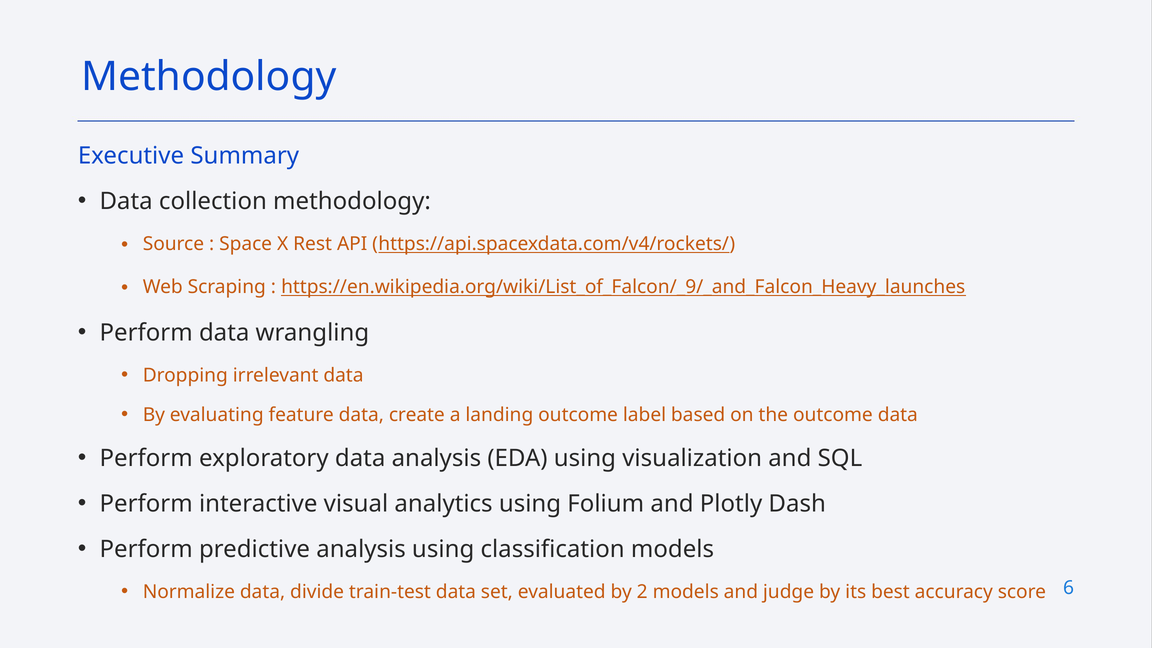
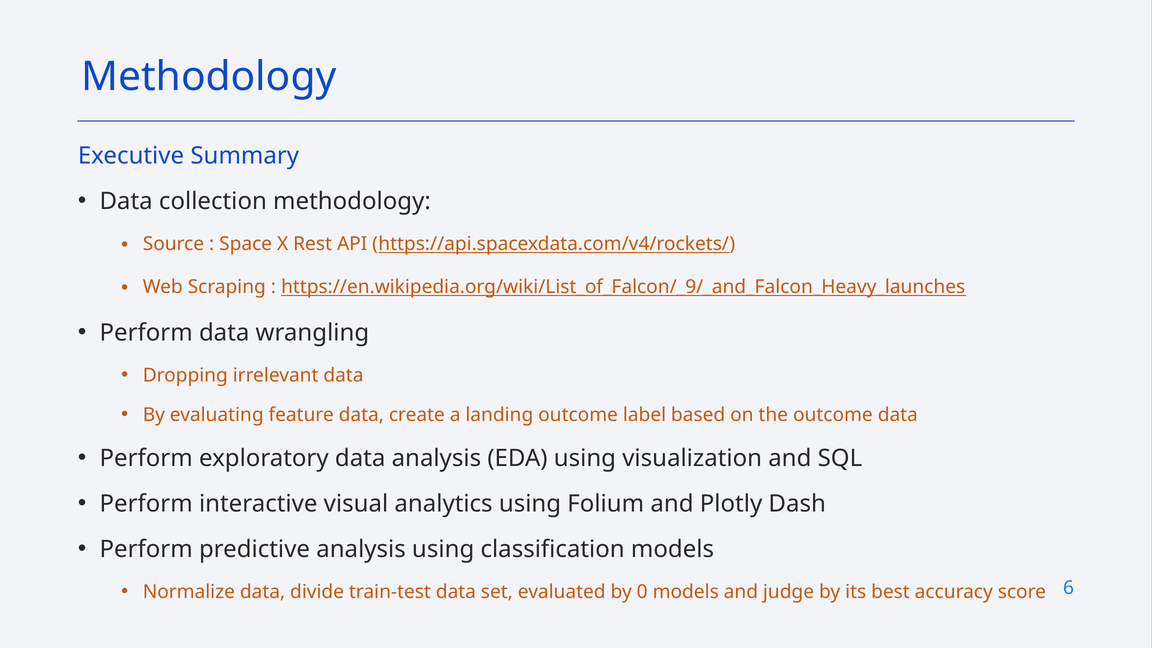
2: 2 -> 0
